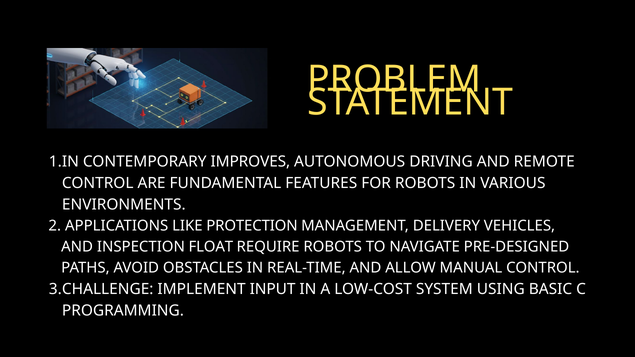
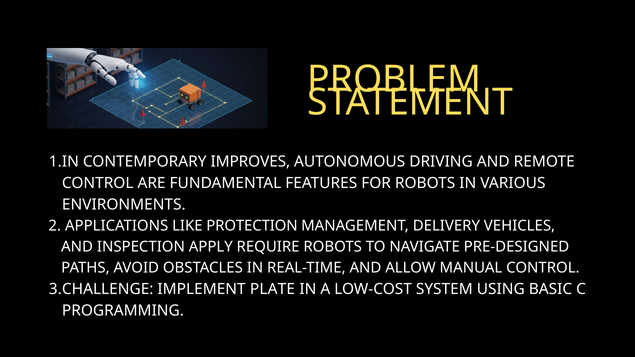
FLOAT: FLOAT -> APPLY
INPUT: INPUT -> PLATE
